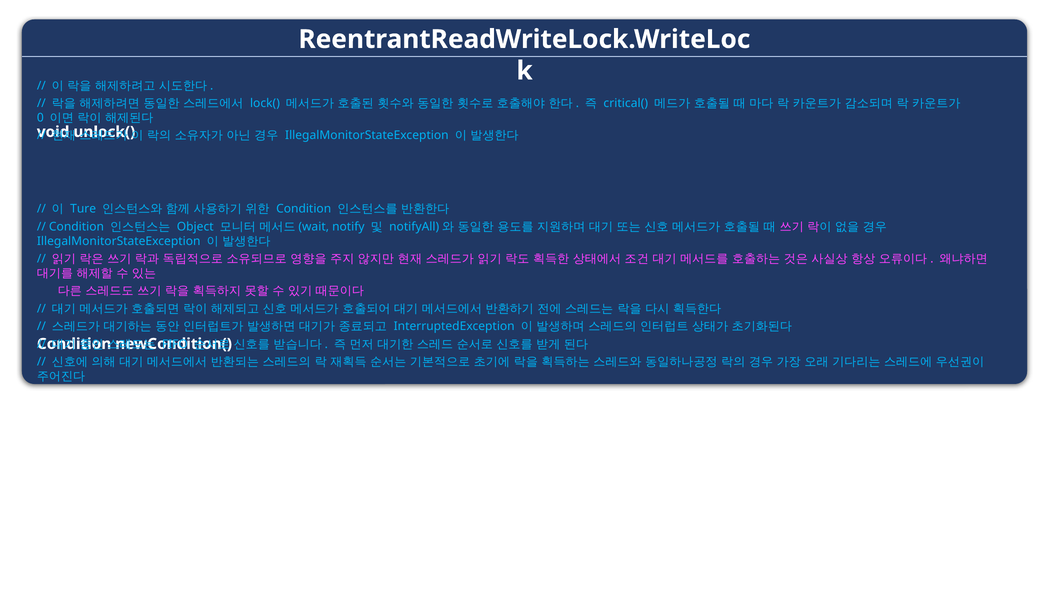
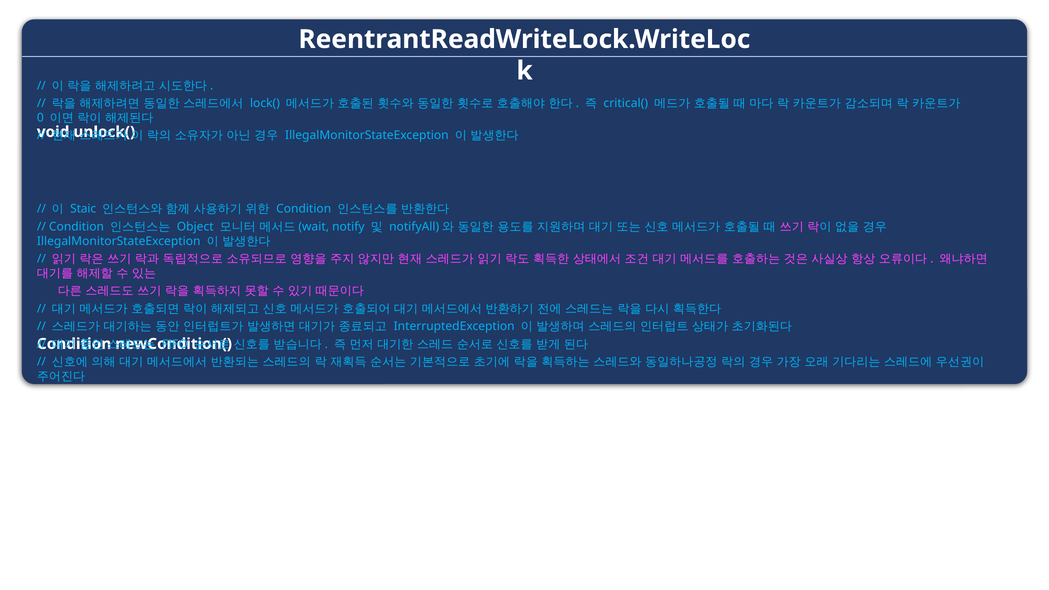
Ture: Ture -> Staic
